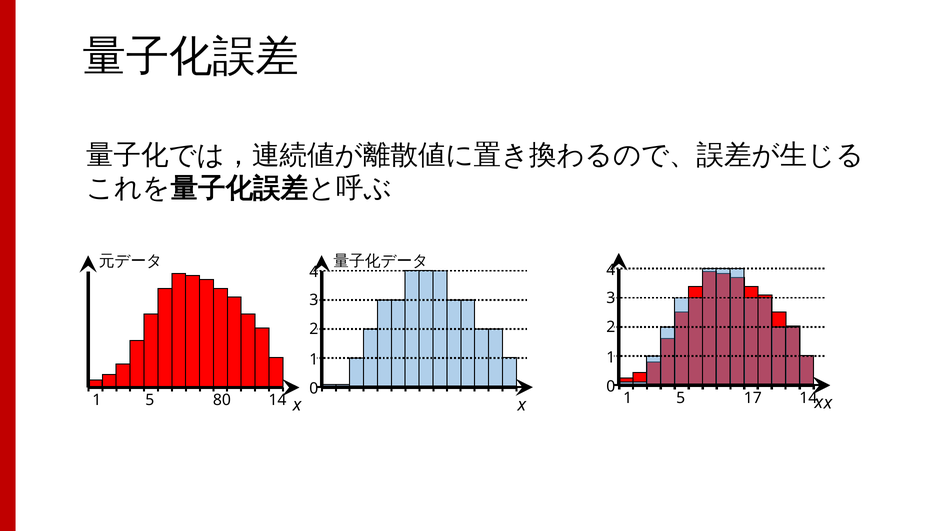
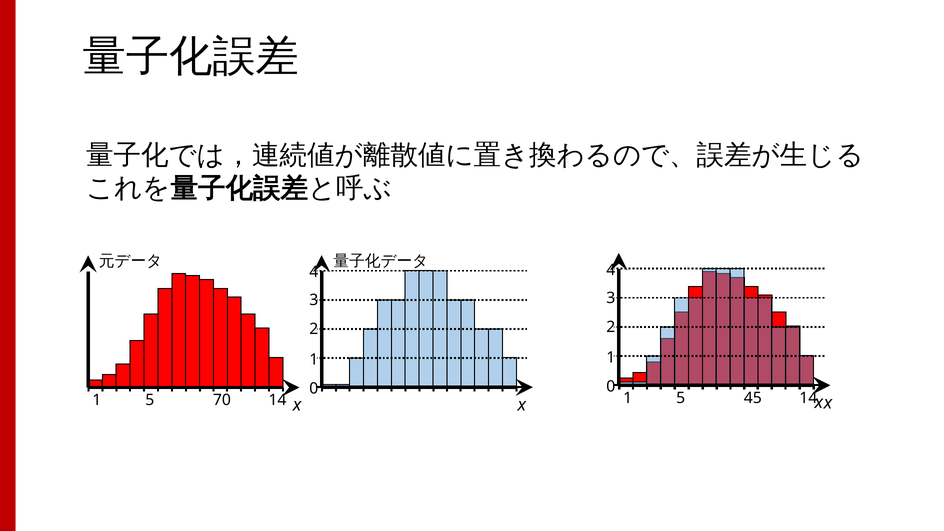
17: 17 -> 45
80: 80 -> 70
